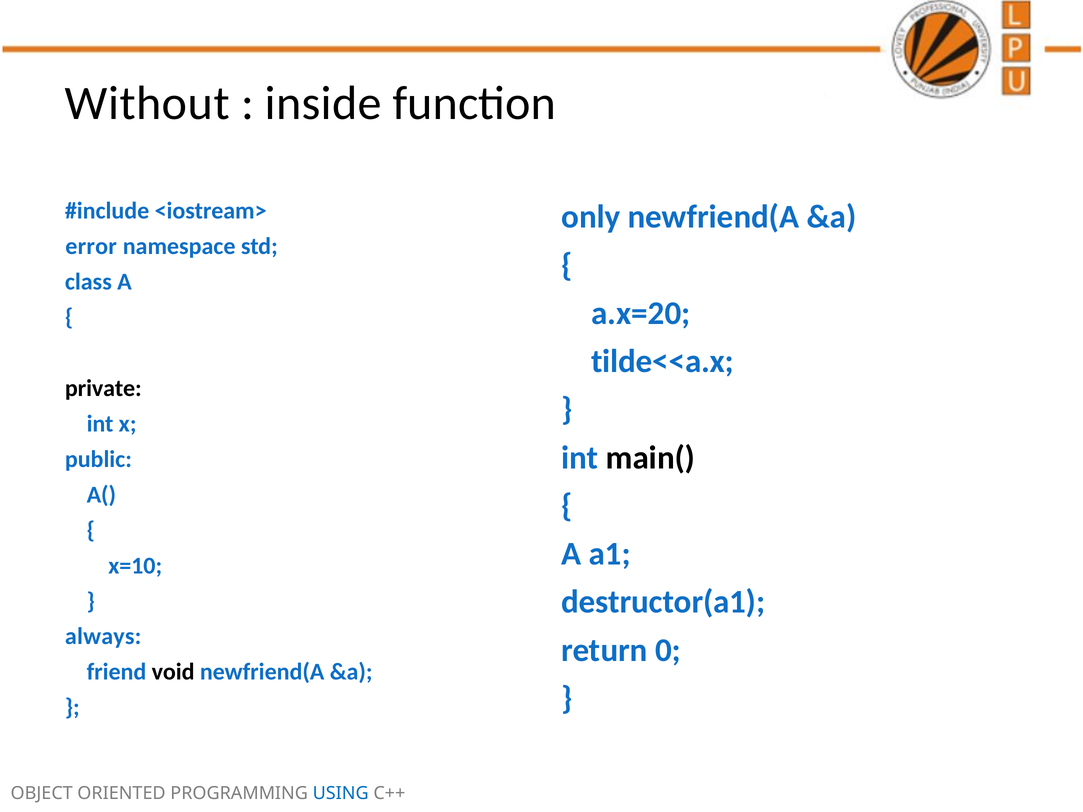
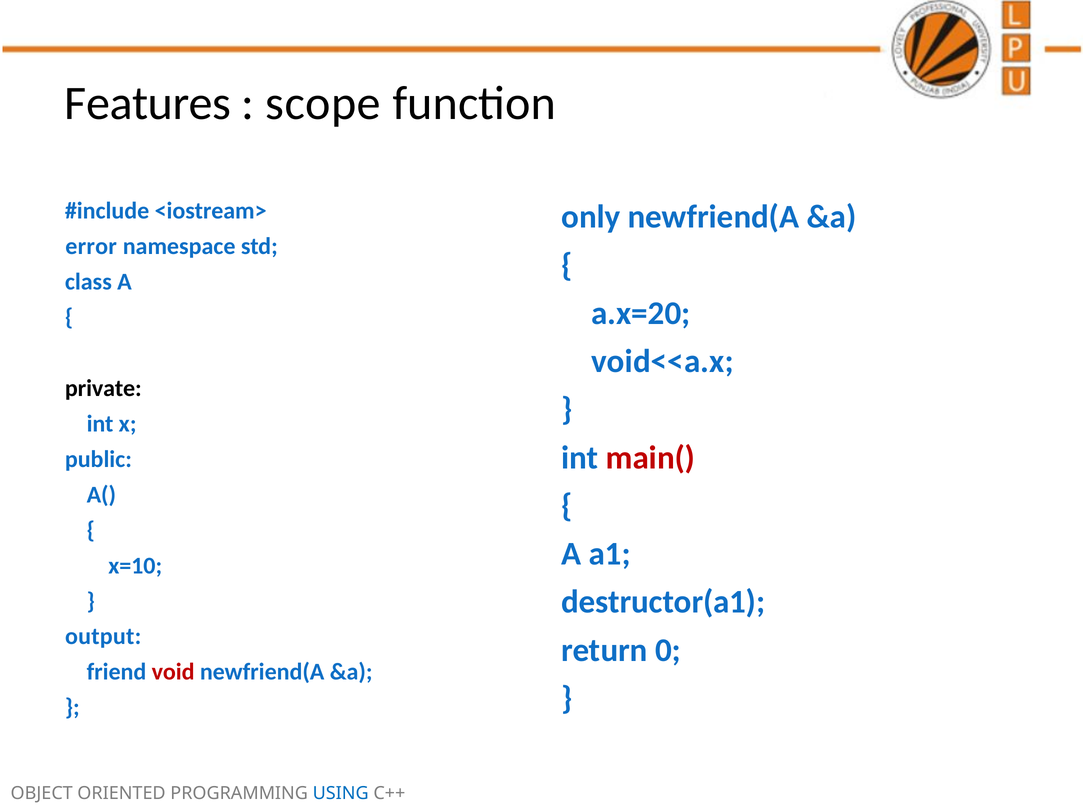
Without: Without -> Features
inside: inside -> scope
tilde<<a.x: tilde<<a.x -> void<<a.x
main( colour: black -> red
always: always -> output
void colour: black -> red
